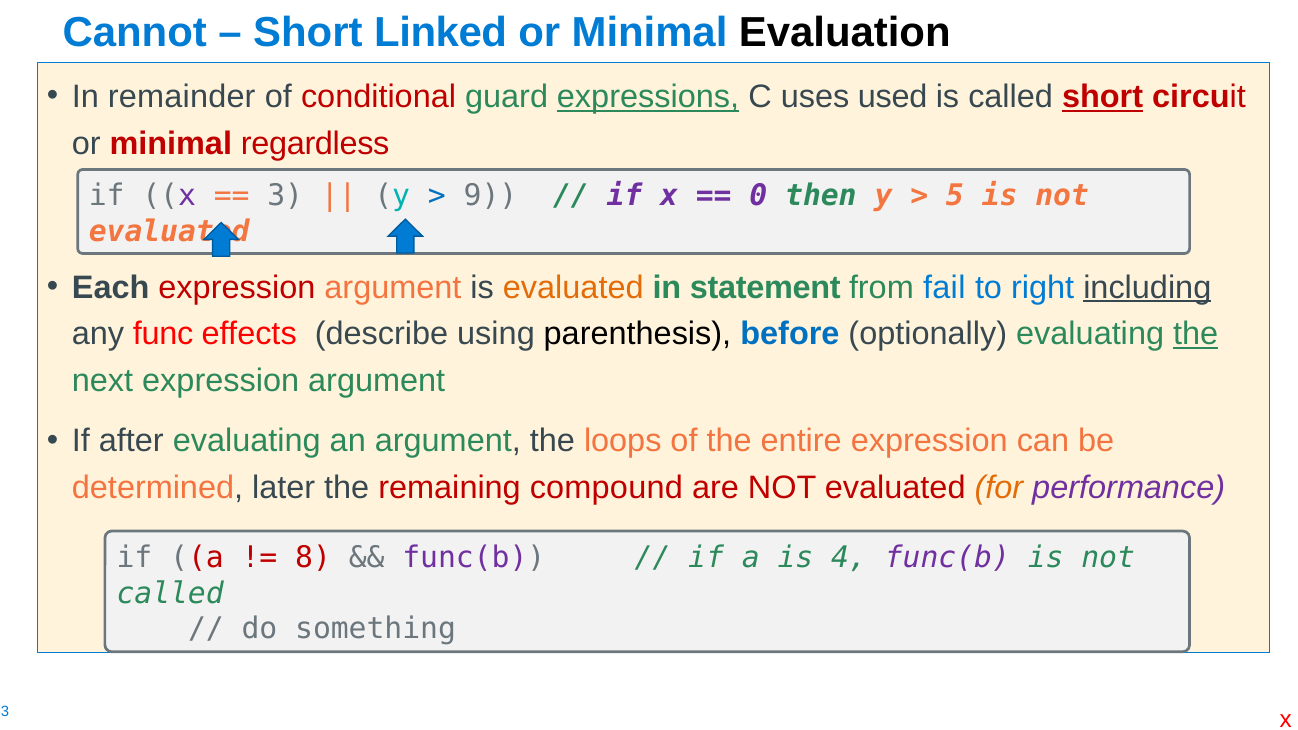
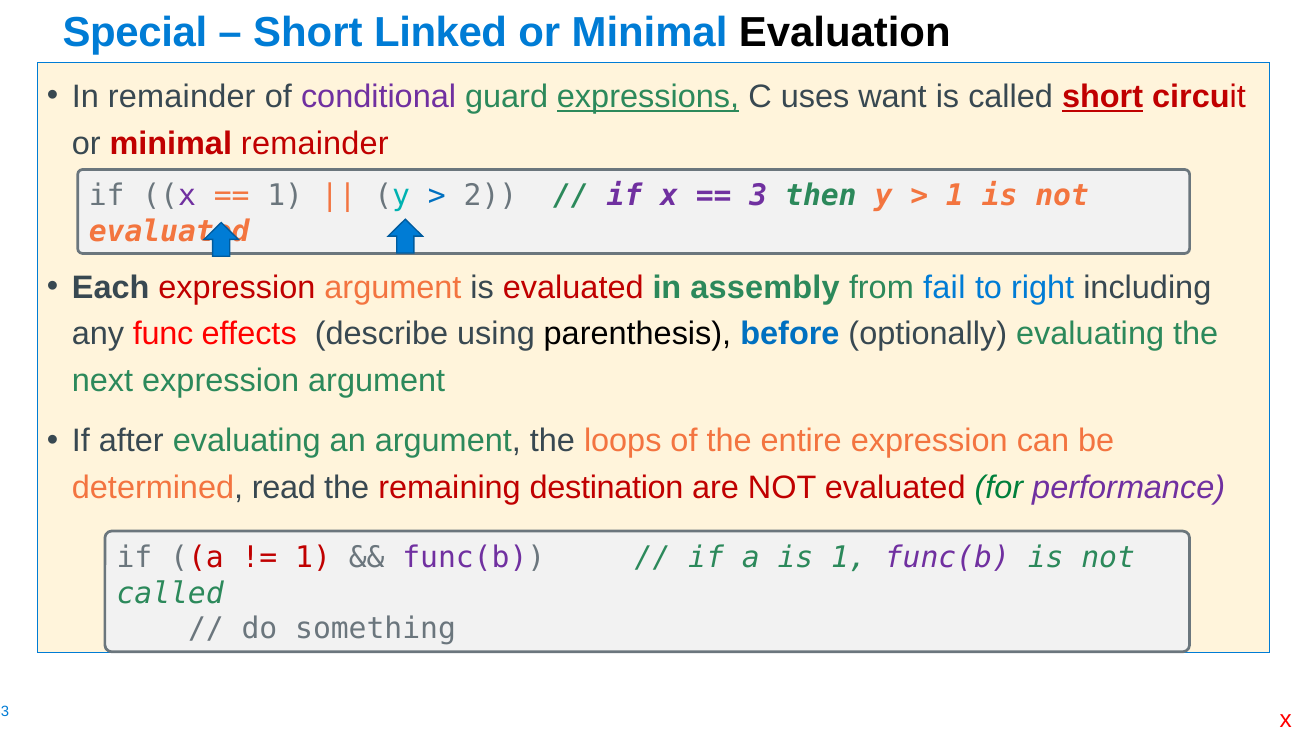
Cannot: Cannot -> Special
conditional colour: red -> purple
used: used -> want
minimal regardless: regardless -> remainder
3 at (285, 196): 3 -> 1
9: 9 -> 2
0: 0 -> 3
5 at (955, 196): 5 -> 1
evaluated at (573, 288) colour: orange -> red
statement: statement -> assembly
including underline: present -> none
the at (1196, 334) underline: present -> none
later: later -> read
compound: compound -> destination
for colour: orange -> green
8 at (313, 558): 8 -> 1
is 4: 4 -> 1
